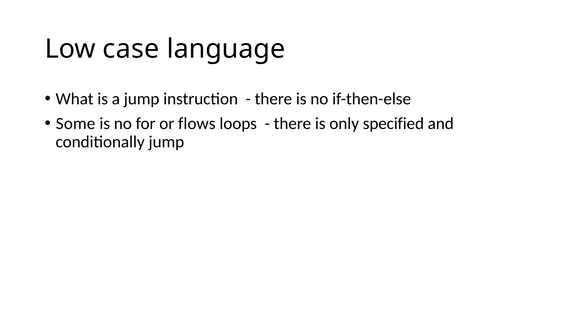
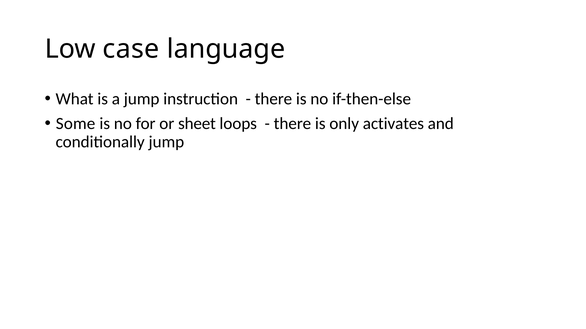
flows: flows -> sheet
specified: specified -> activates
